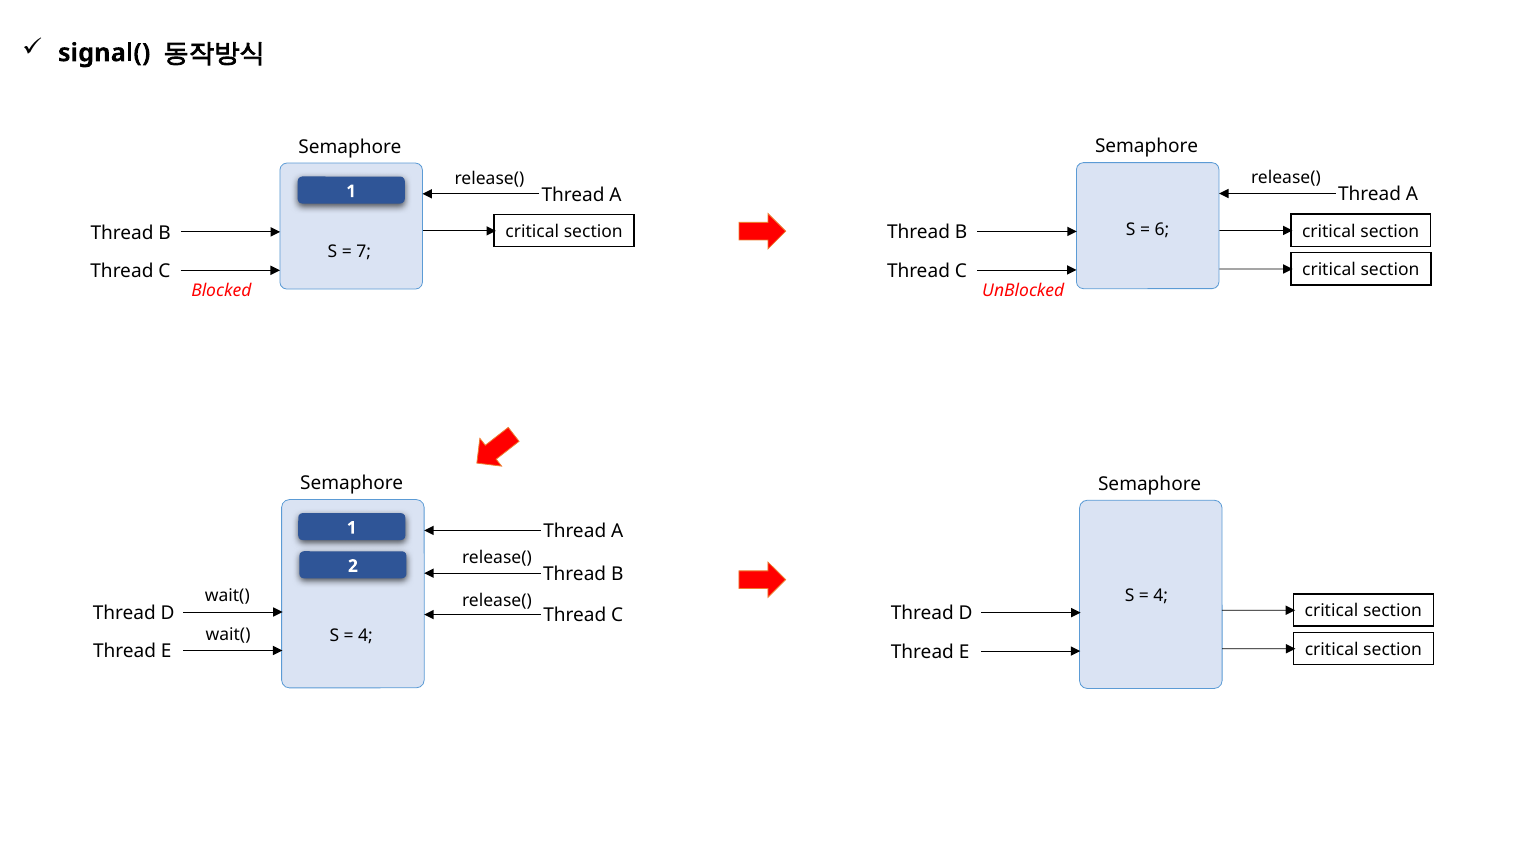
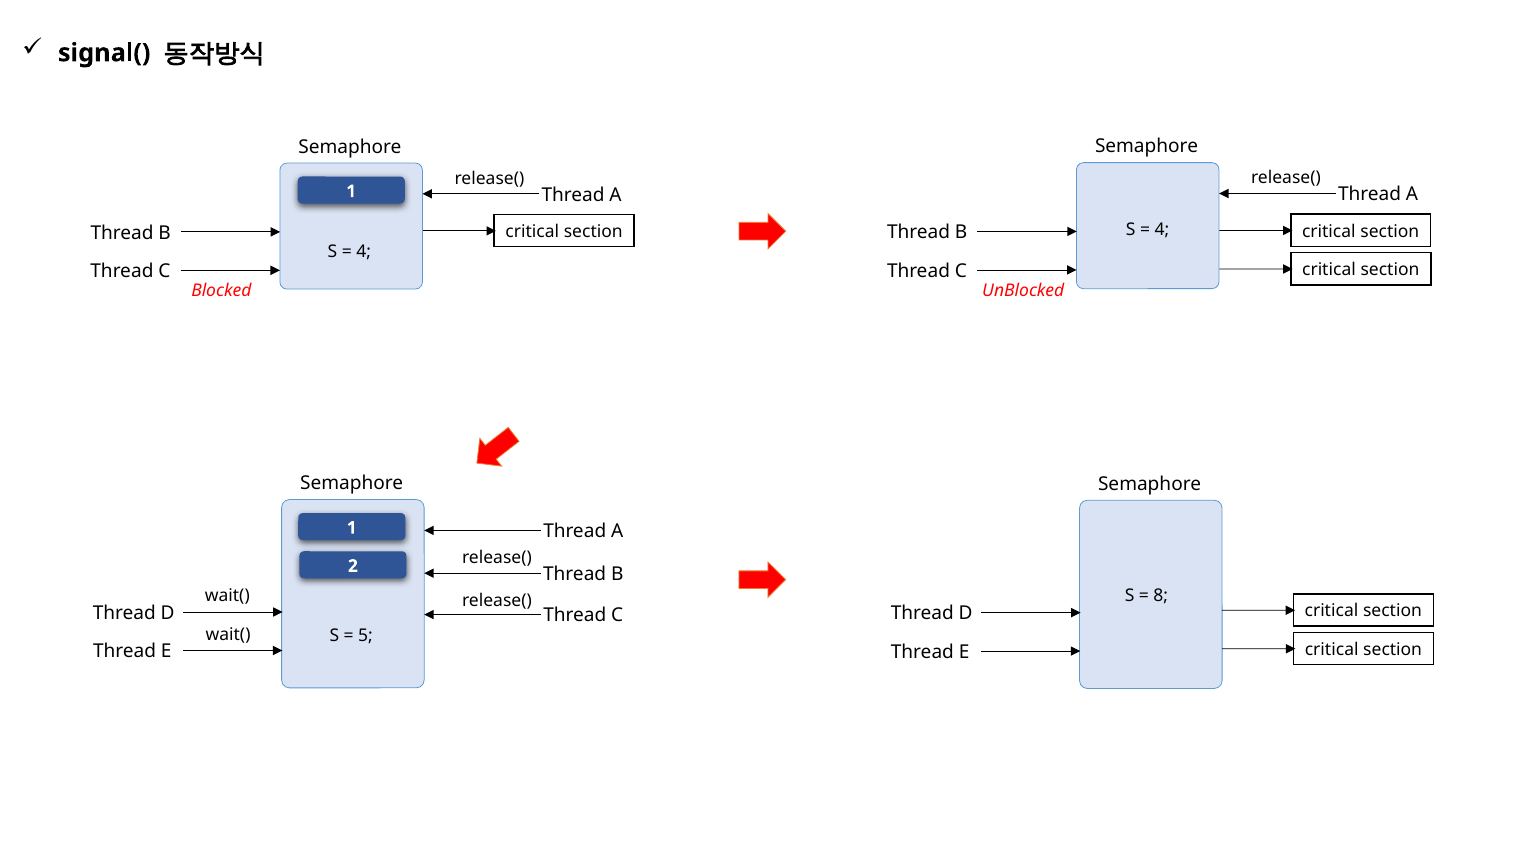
6 at (1162, 230): 6 -> 4
7 at (364, 252): 7 -> 4
4 at (1161, 596): 4 -> 8
4 at (366, 635): 4 -> 5
